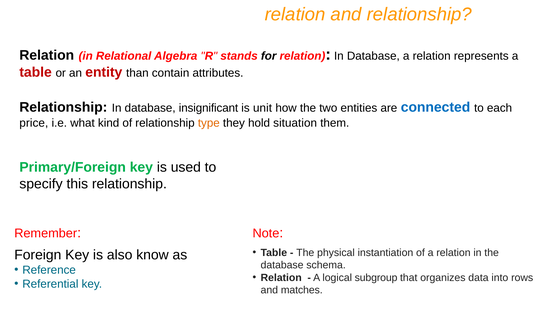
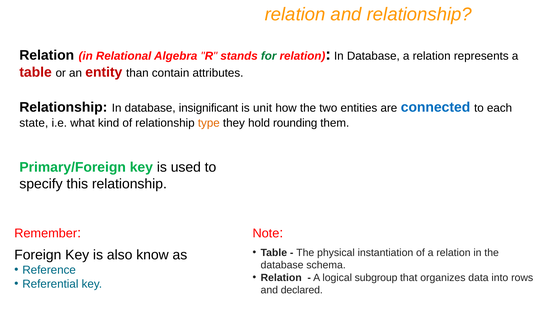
for colour: black -> green
price: price -> state
situation: situation -> rounding
matches: matches -> declared
